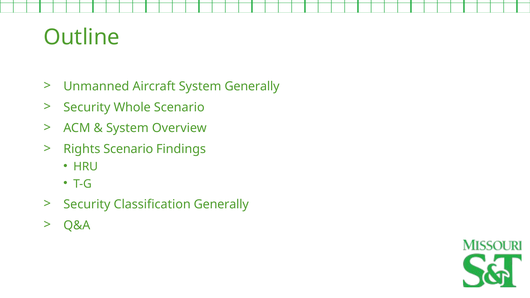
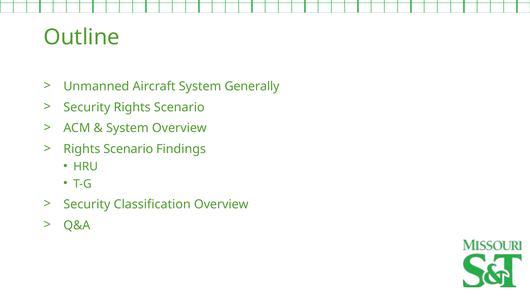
Security Whole: Whole -> Rights
Classification Generally: Generally -> Overview
